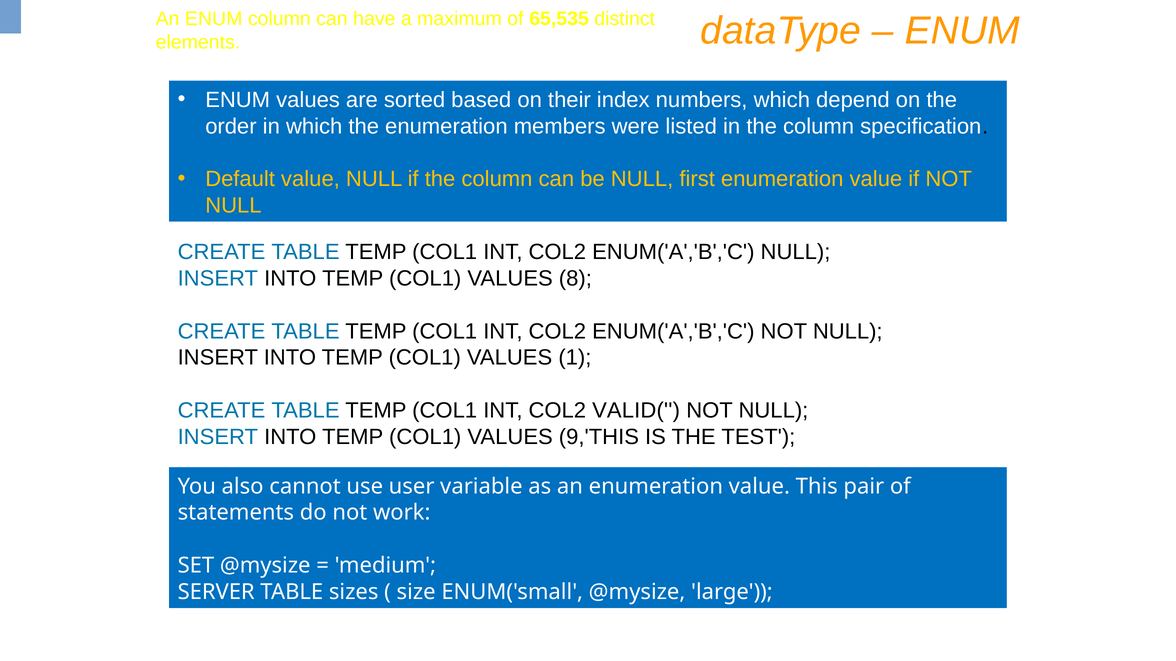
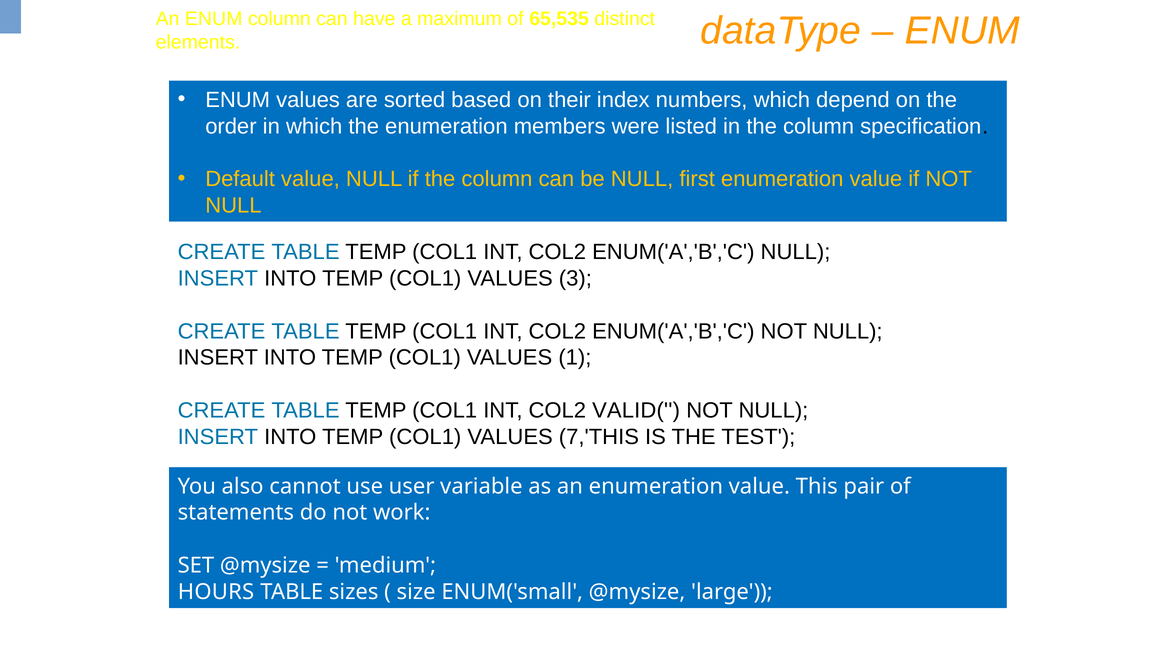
8: 8 -> 3
9,'THIS: 9,'THIS -> 7,'THIS
SERVER: SERVER -> HOURS
